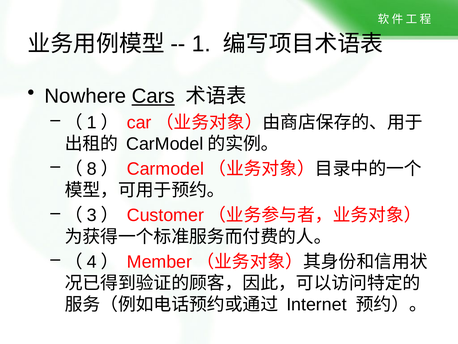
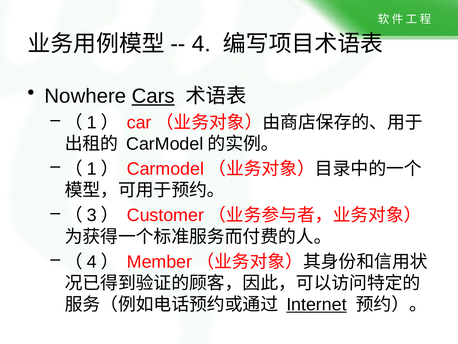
1 at (201, 44): 1 -> 4
8 at (92, 169): 8 -> 1
Internet underline: none -> present
